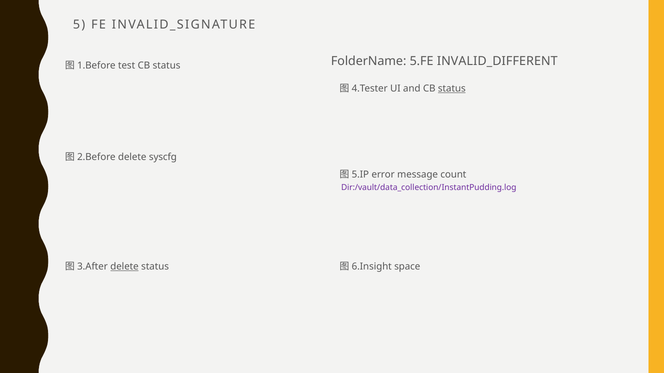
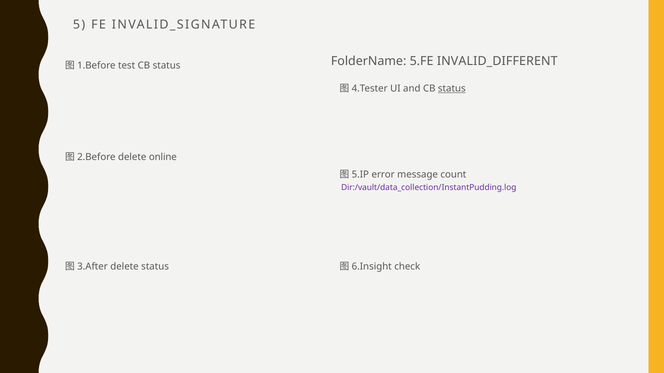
syscfg: syscfg -> online
delete at (125, 267) underline: present -> none
space: space -> check
